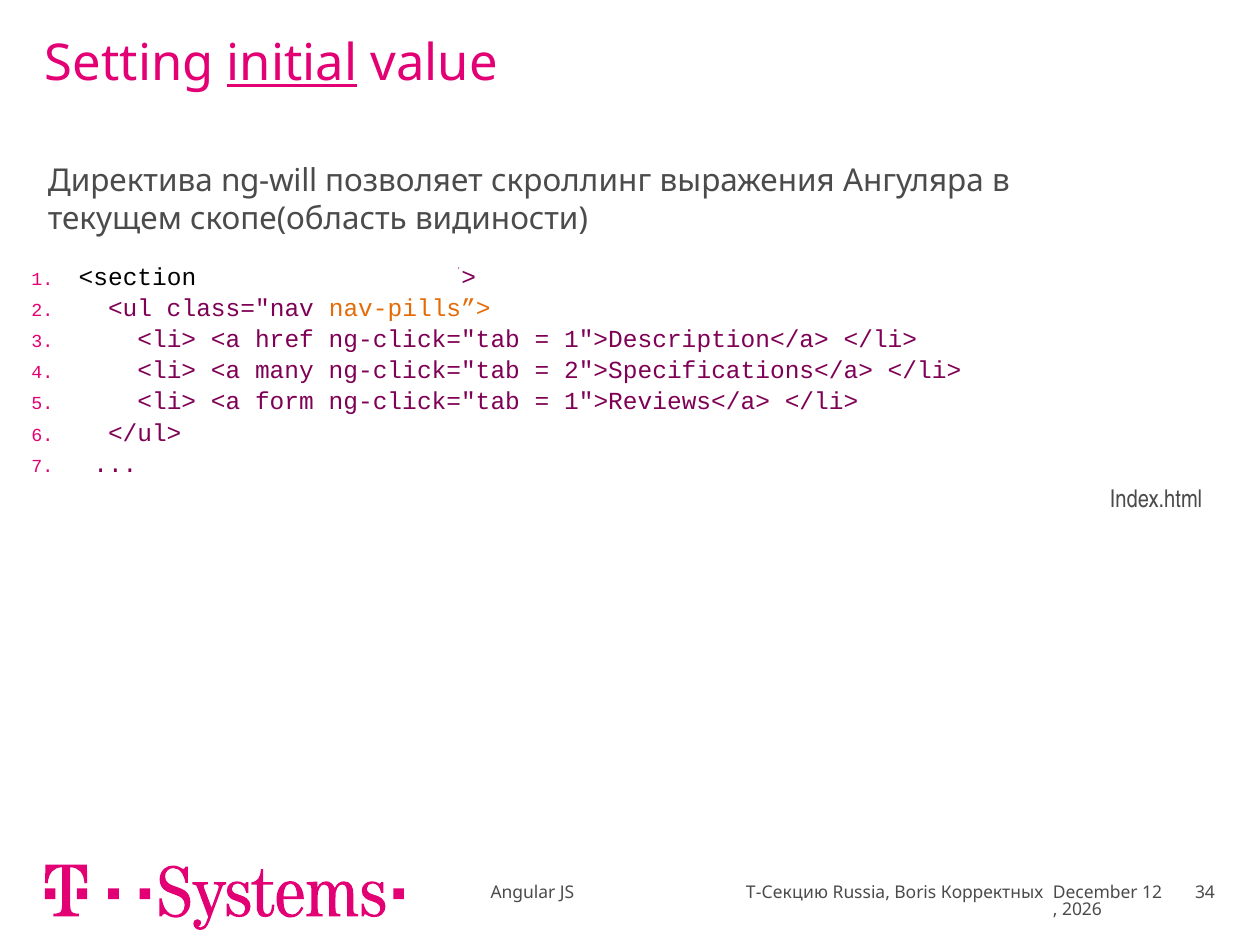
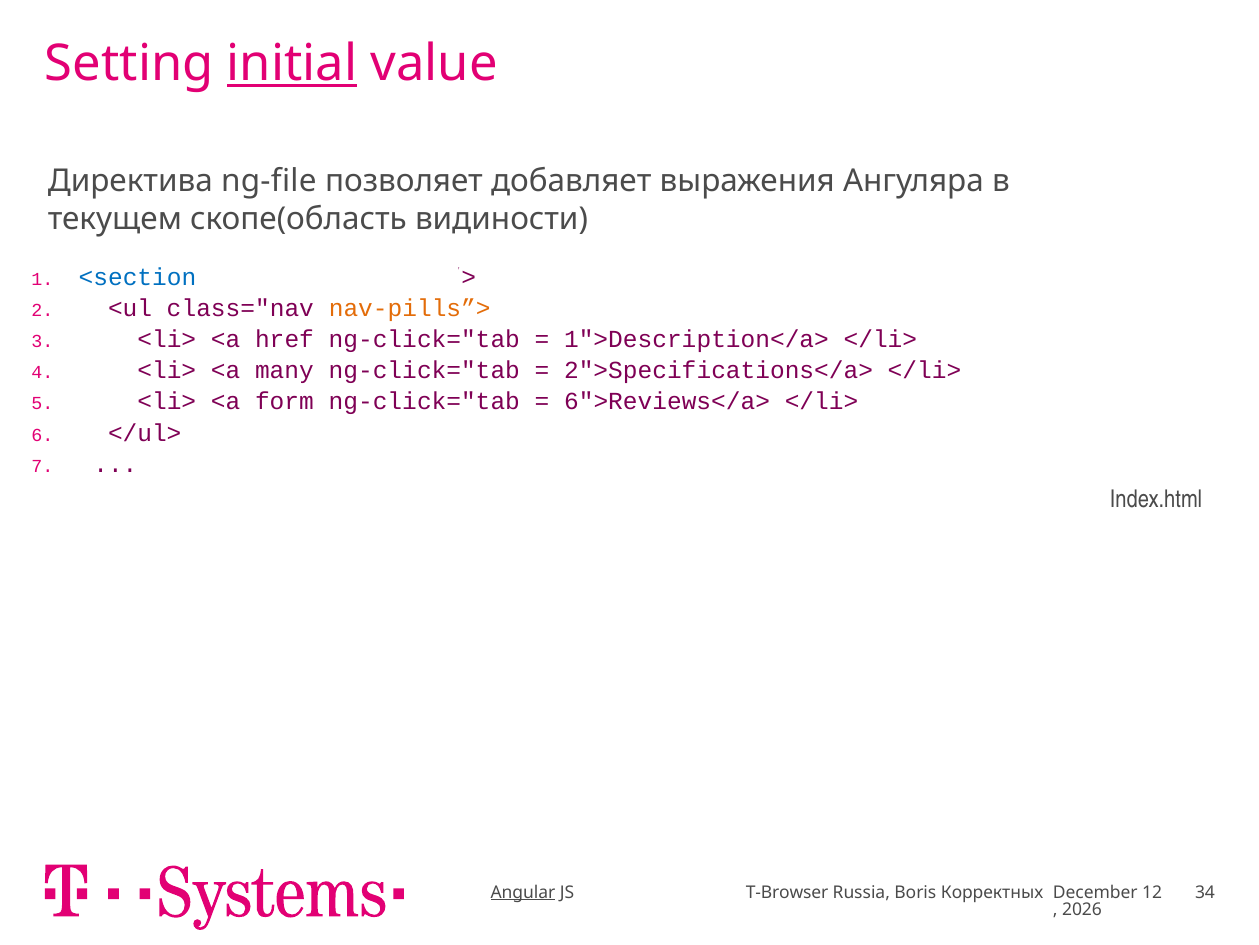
ng-will: ng-will -> ng-file
скроллинг: скроллинг -> добавляет
<section colour: black -> blue
1">Reviews</a>: 1">Reviews</a> -> 6">Reviews</a>
Angular underline: none -> present
T-Секцию: T-Секцию -> T-Browser
